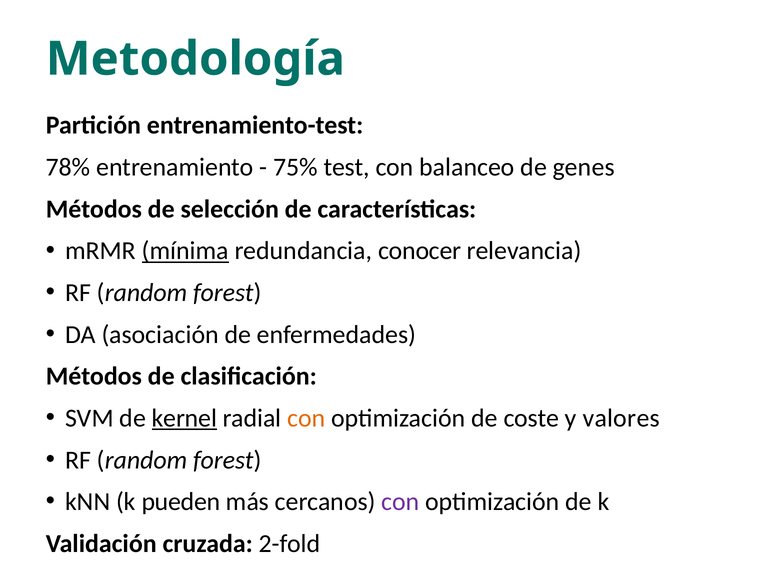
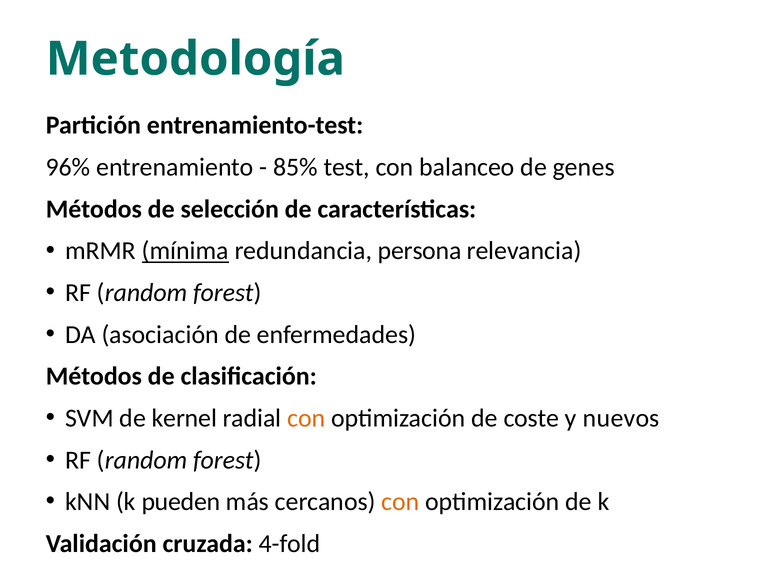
78%: 78% -> 96%
75%: 75% -> 85%
conocer: conocer -> persona
kernel underline: present -> none
valores: valores -> nuevos
con at (400, 502) colour: purple -> orange
2-fold: 2-fold -> 4-fold
